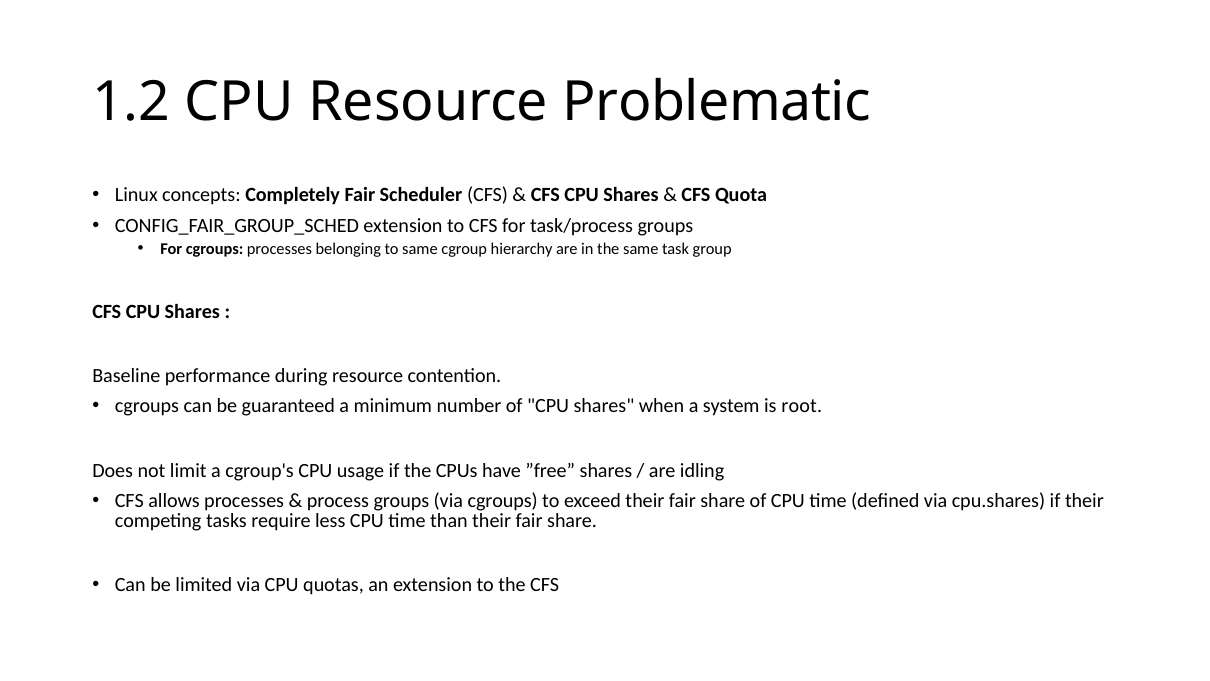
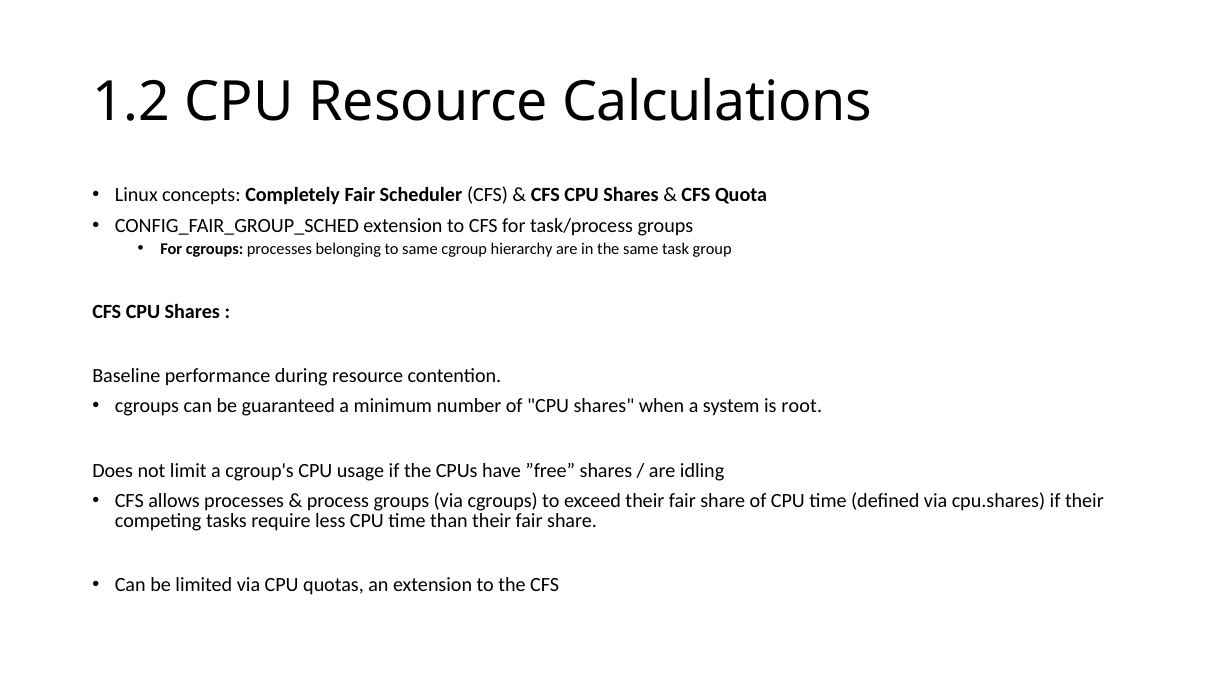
Problematic: Problematic -> Calculations
